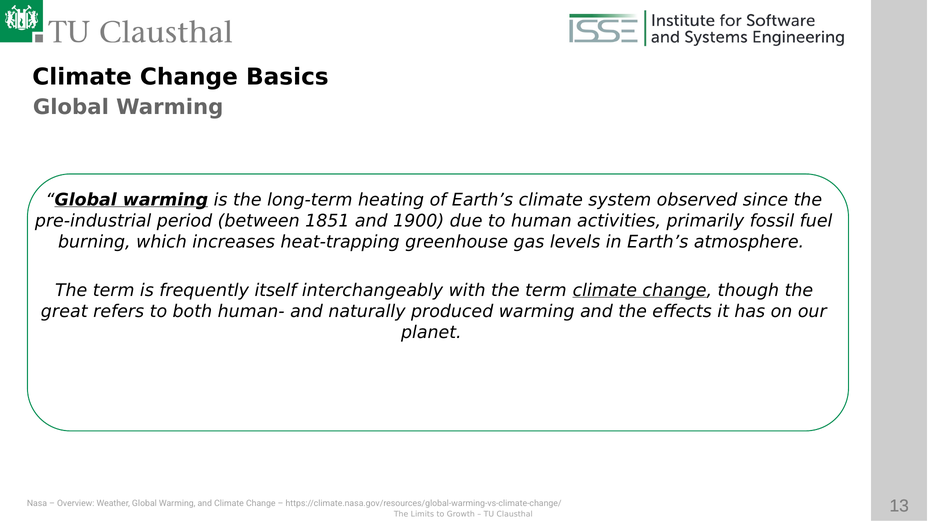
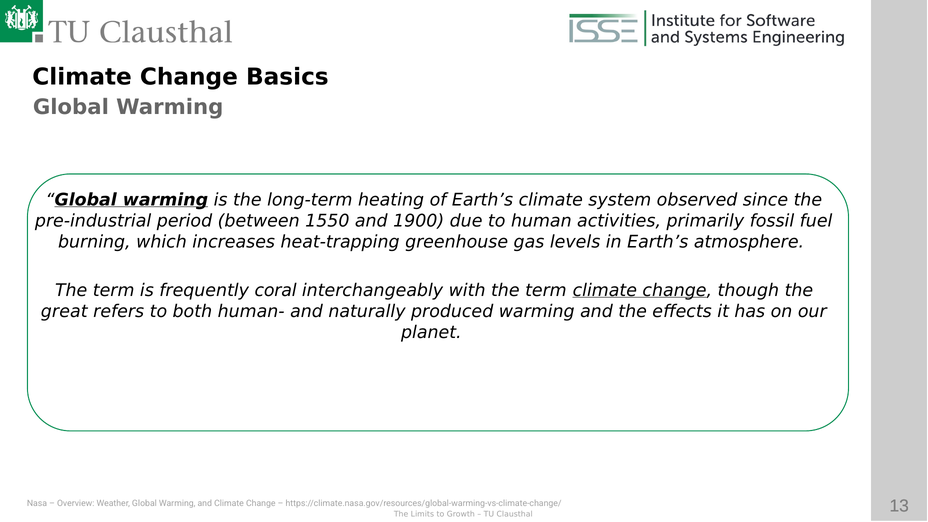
1851: 1851 -> 1550
itself: itself -> coral
